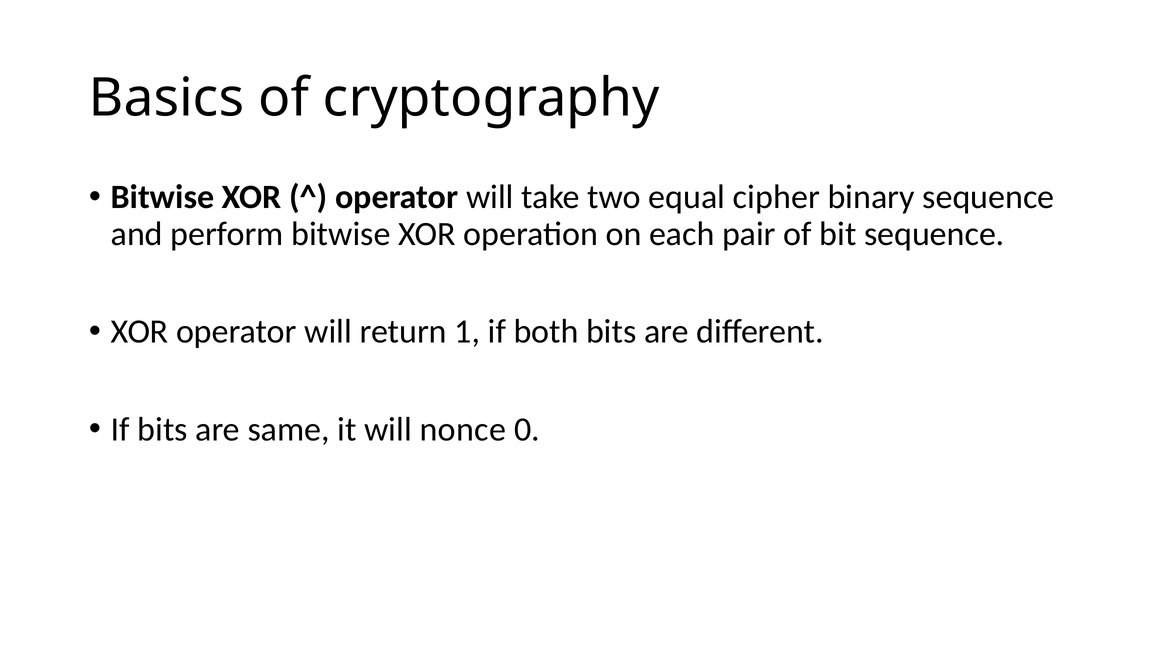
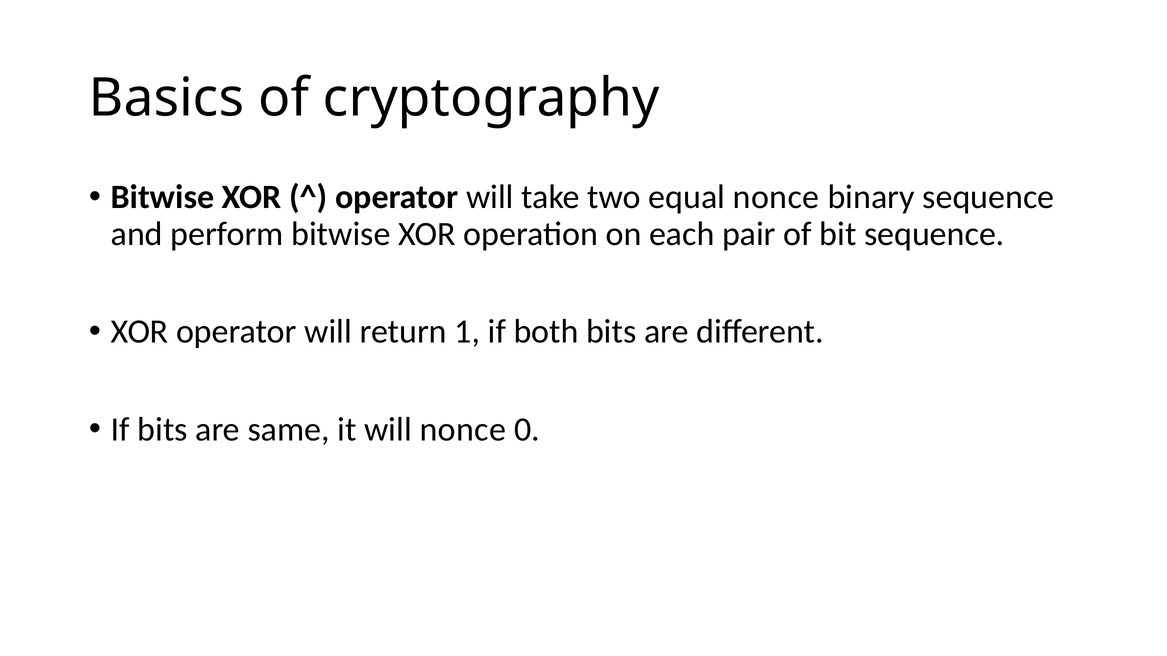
equal cipher: cipher -> nonce
